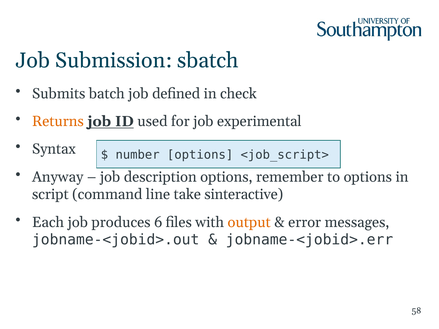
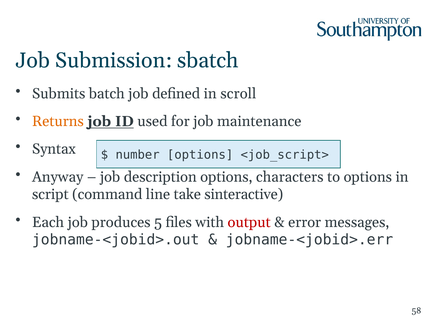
check: check -> scroll
experimental: experimental -> maintenance
remember: remember -> characters
6: 6 -> 5
output colour: orange -> red
